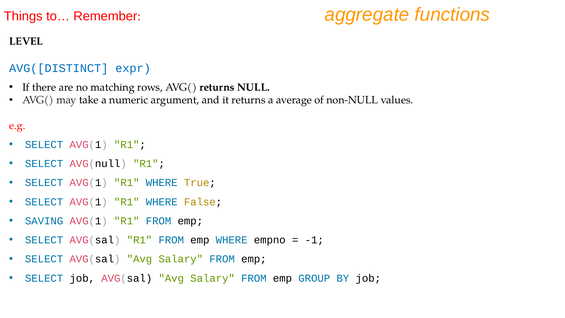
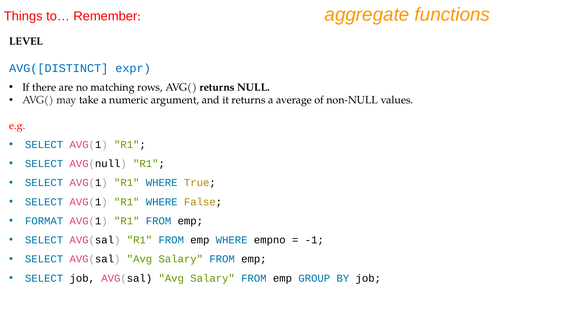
SAVING: SAVING -> FORMAT
